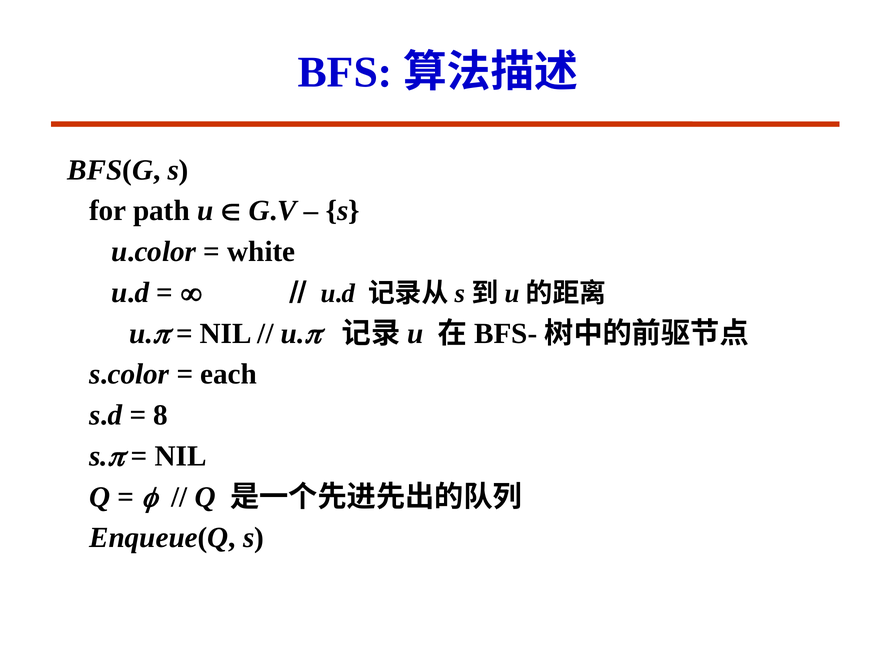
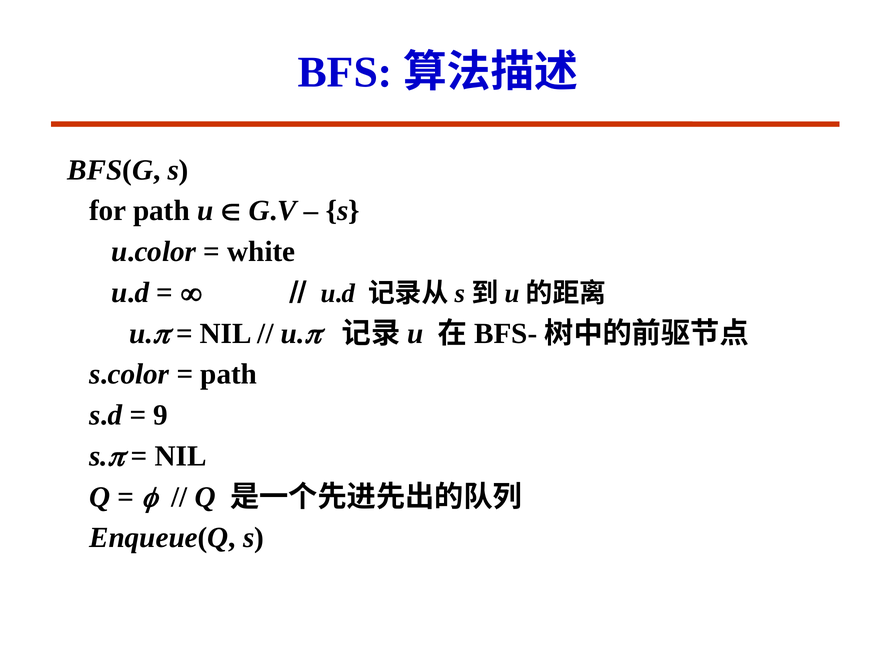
each at (229, 374): each -> path
8: 8 -> 9
